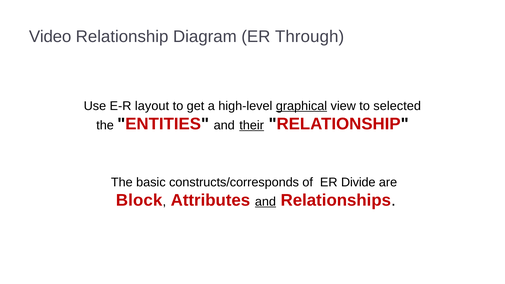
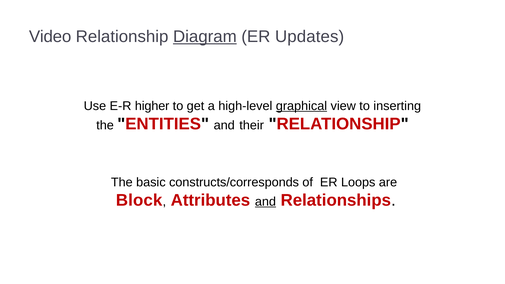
Diagram underline: none -> present
Through: Through -> Updates
layout: layout -> higher
selected: selected -> inserting
their underline: present -> none
Divide: Divide -> Loops
